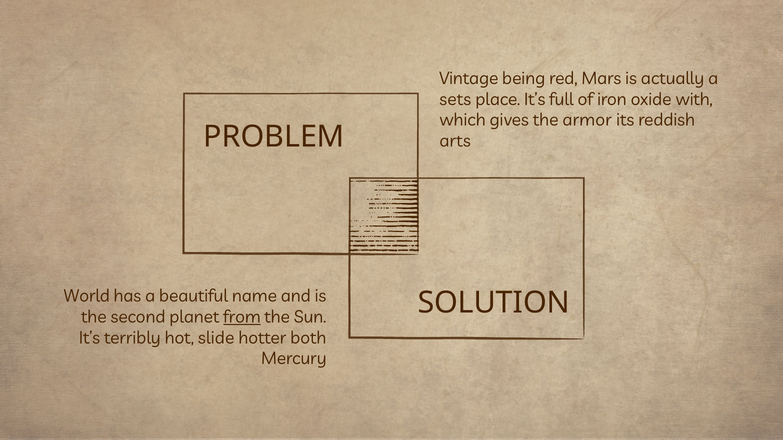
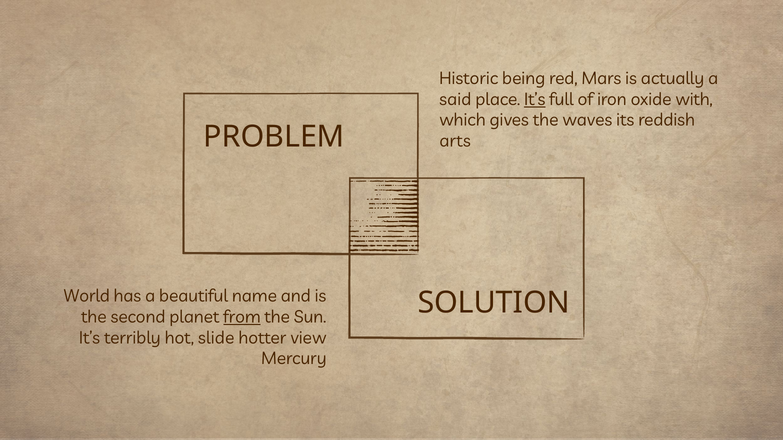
Vintage: Vintage -> Historic
sets: sets -> said
It’s at (535, 100) underline: none -> present
armor: armor -> waves
both: both -> view
